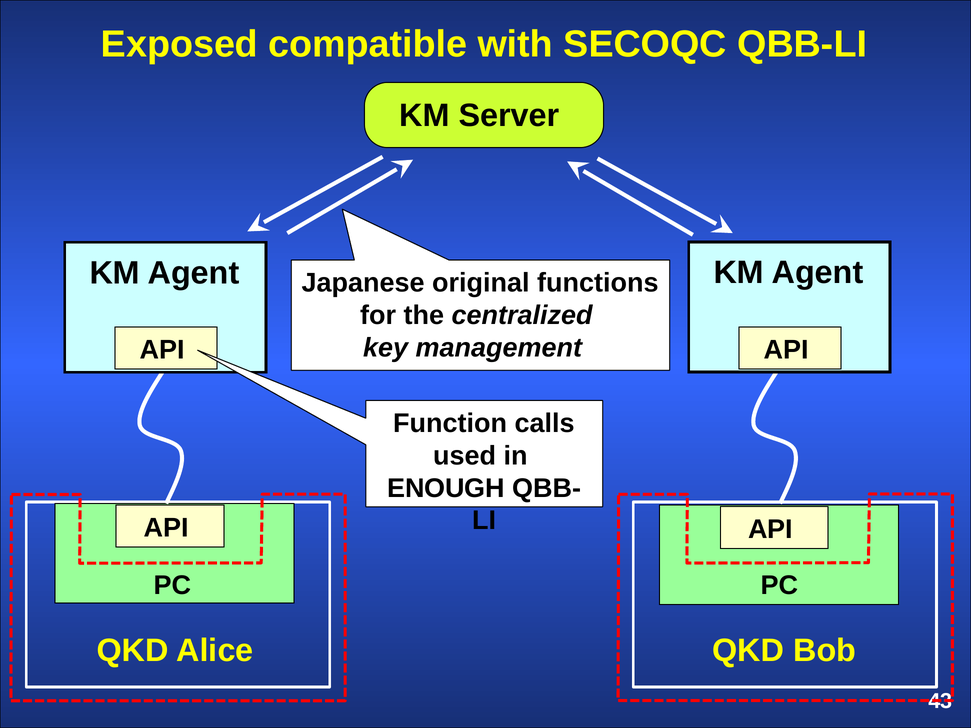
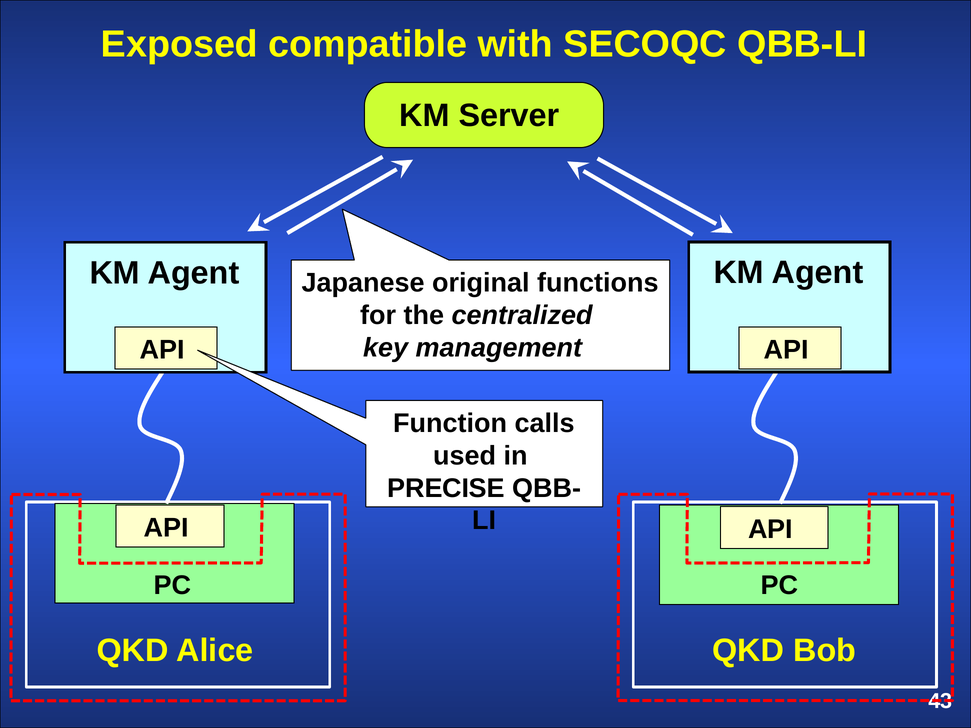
ENOUGH: ENOUGH -> PRECISE
